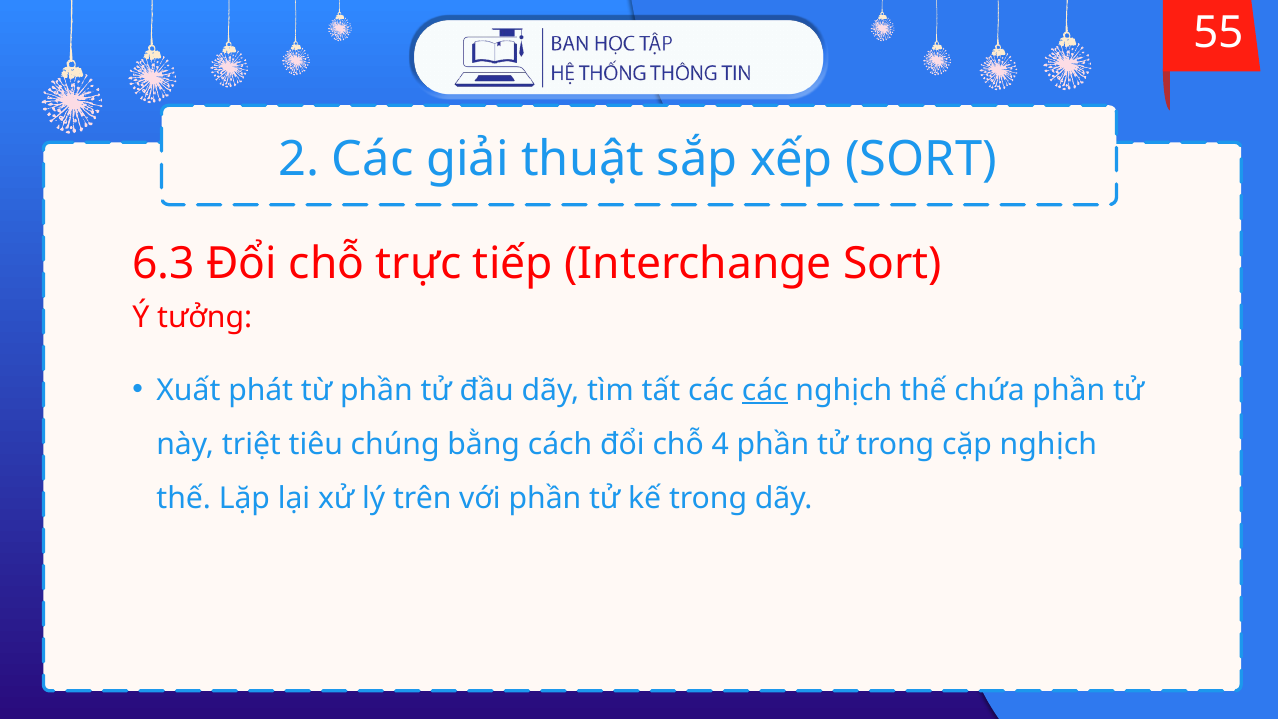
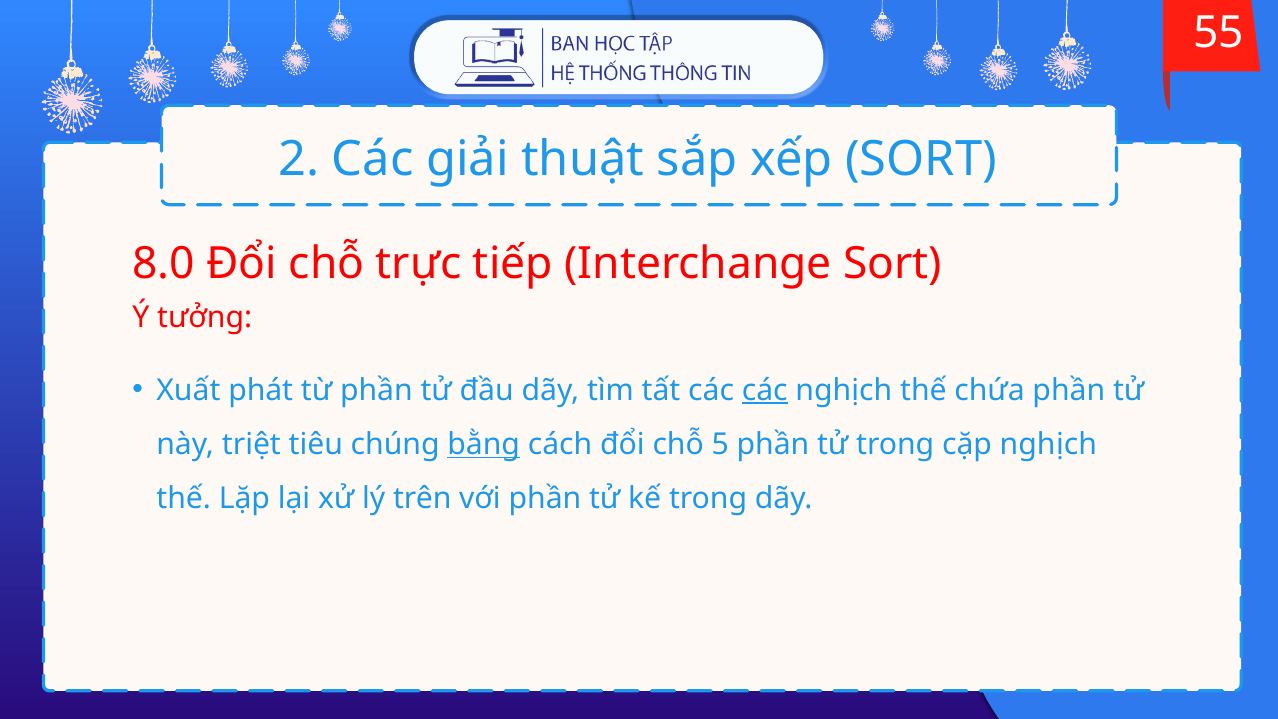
6.3: 6.3 -> 8.0
bằng underline: none -> present
4: 4 -> 5
